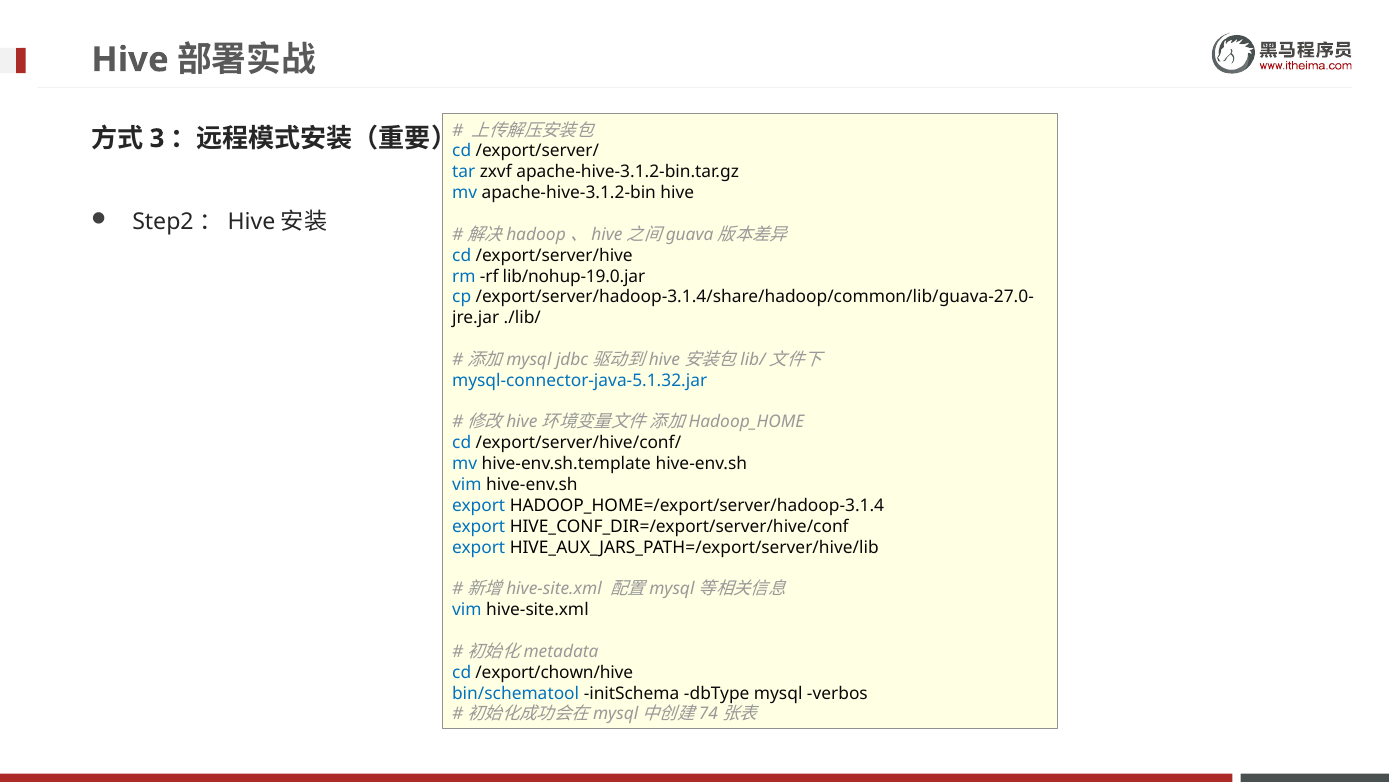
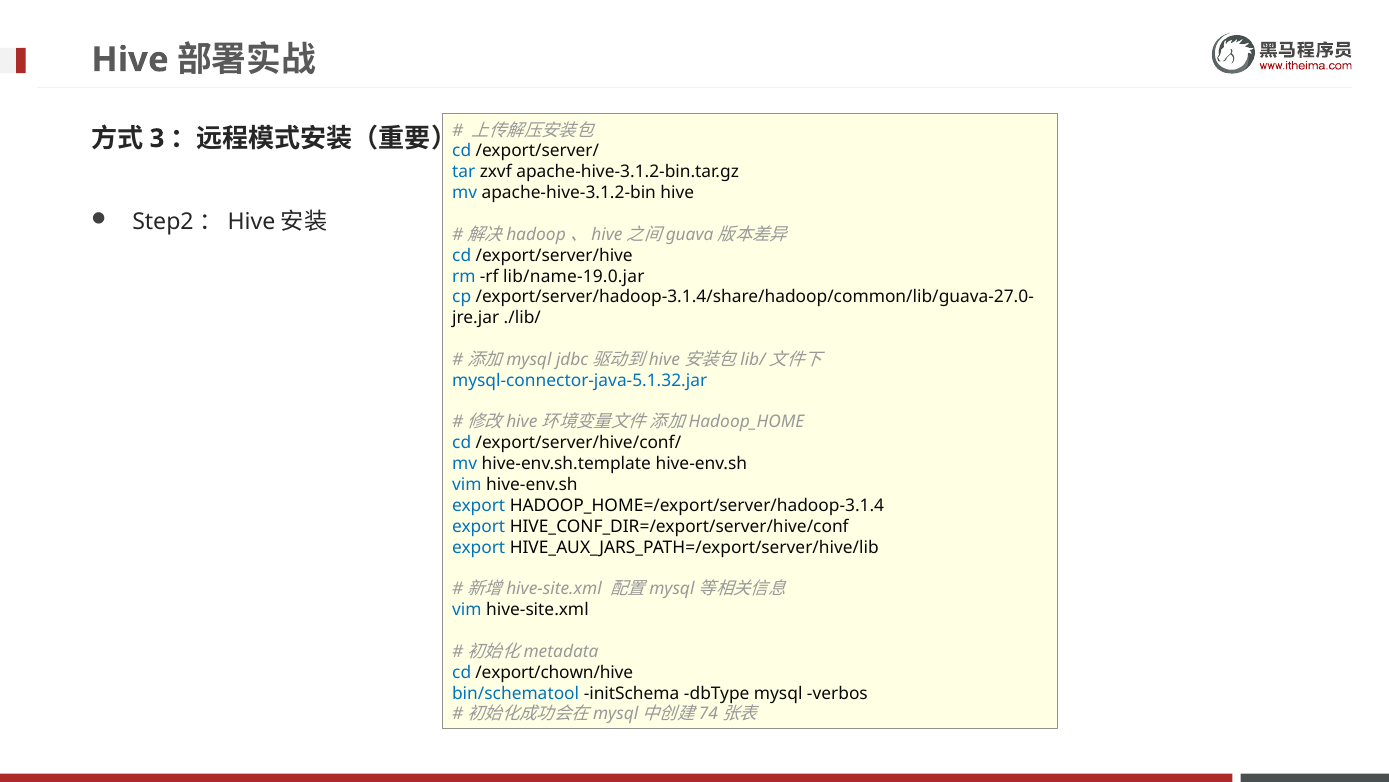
lib/nohup-19.0.jar: lib/nohup-19.0.jar -> lib/name-19.0.jar
